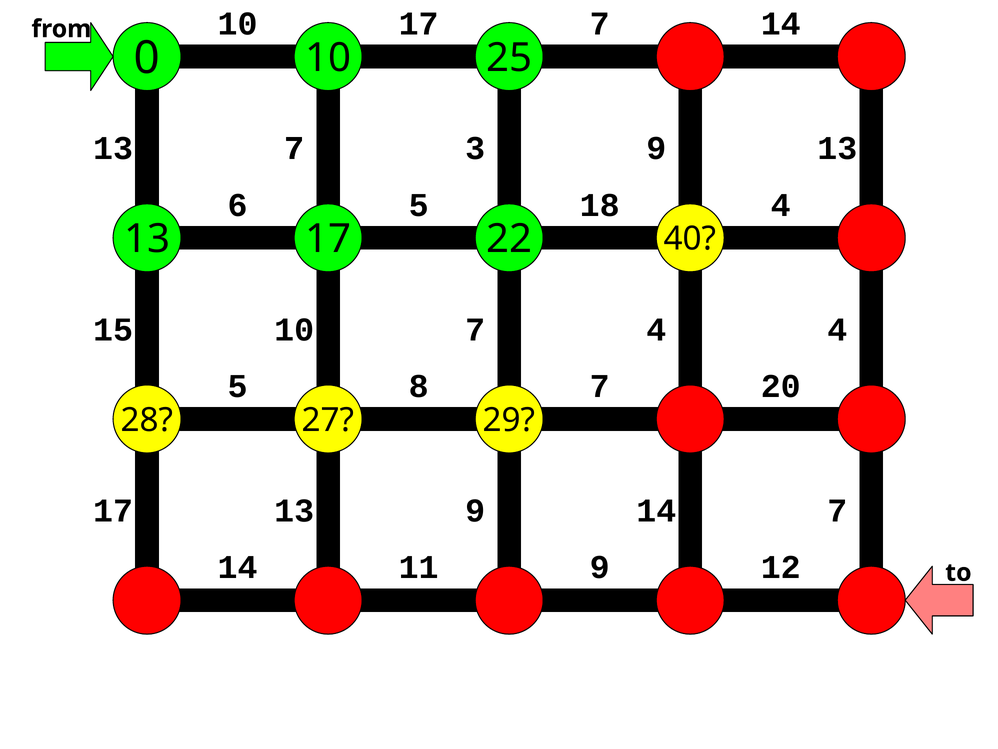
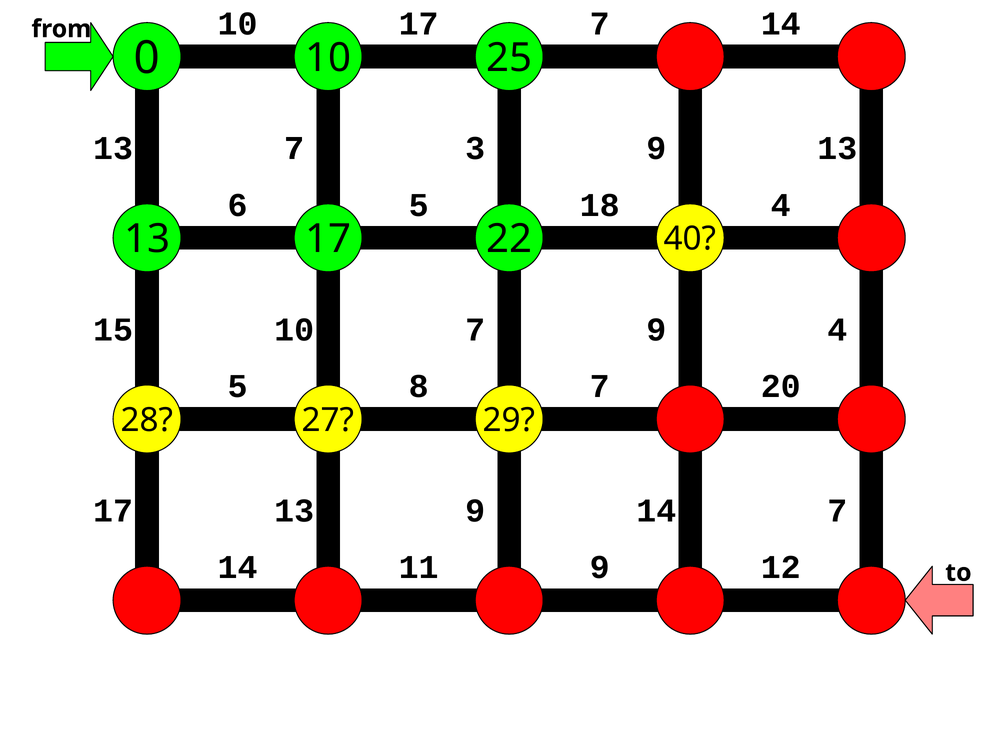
10 4: 4 -> 9
